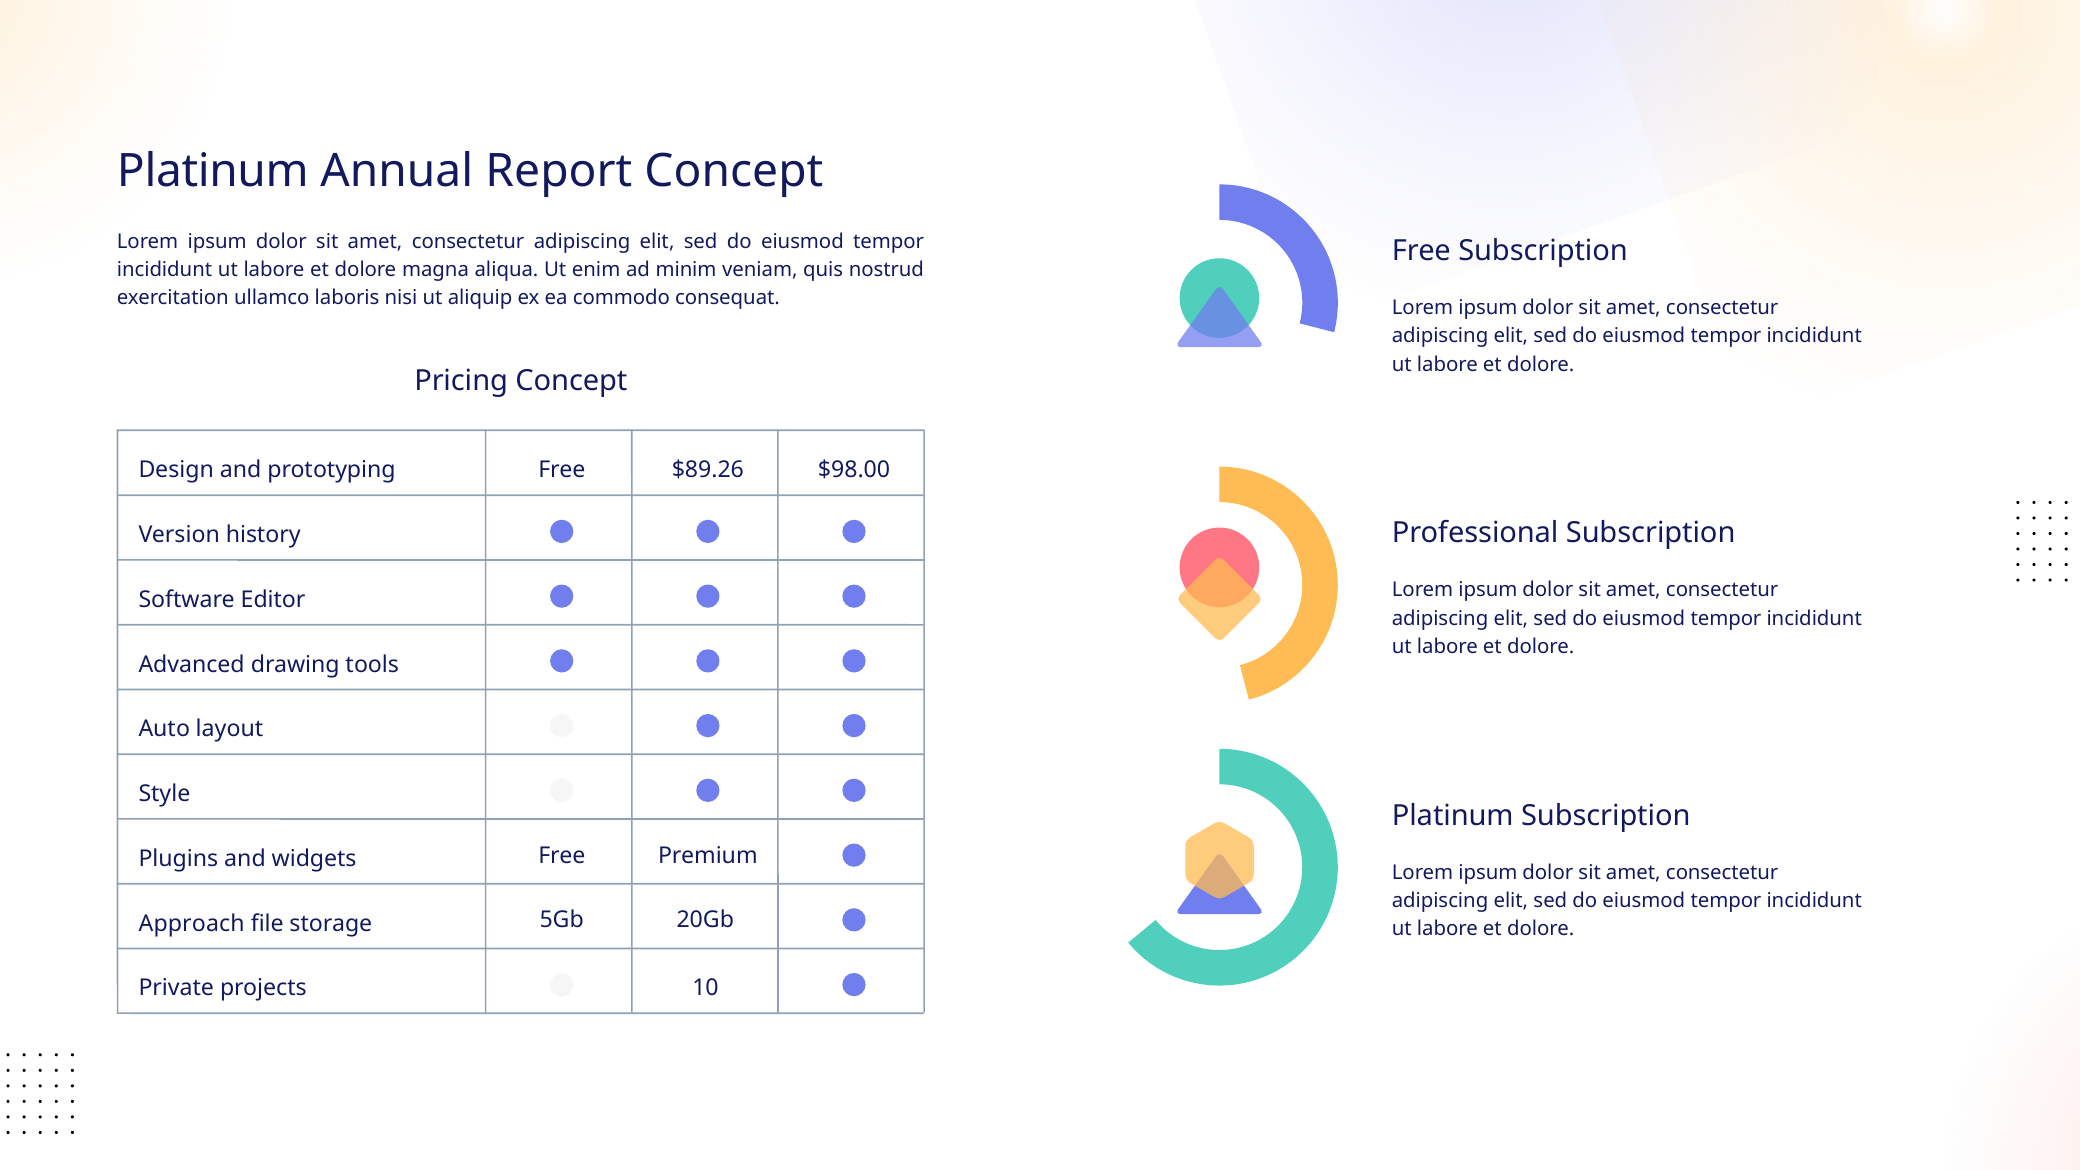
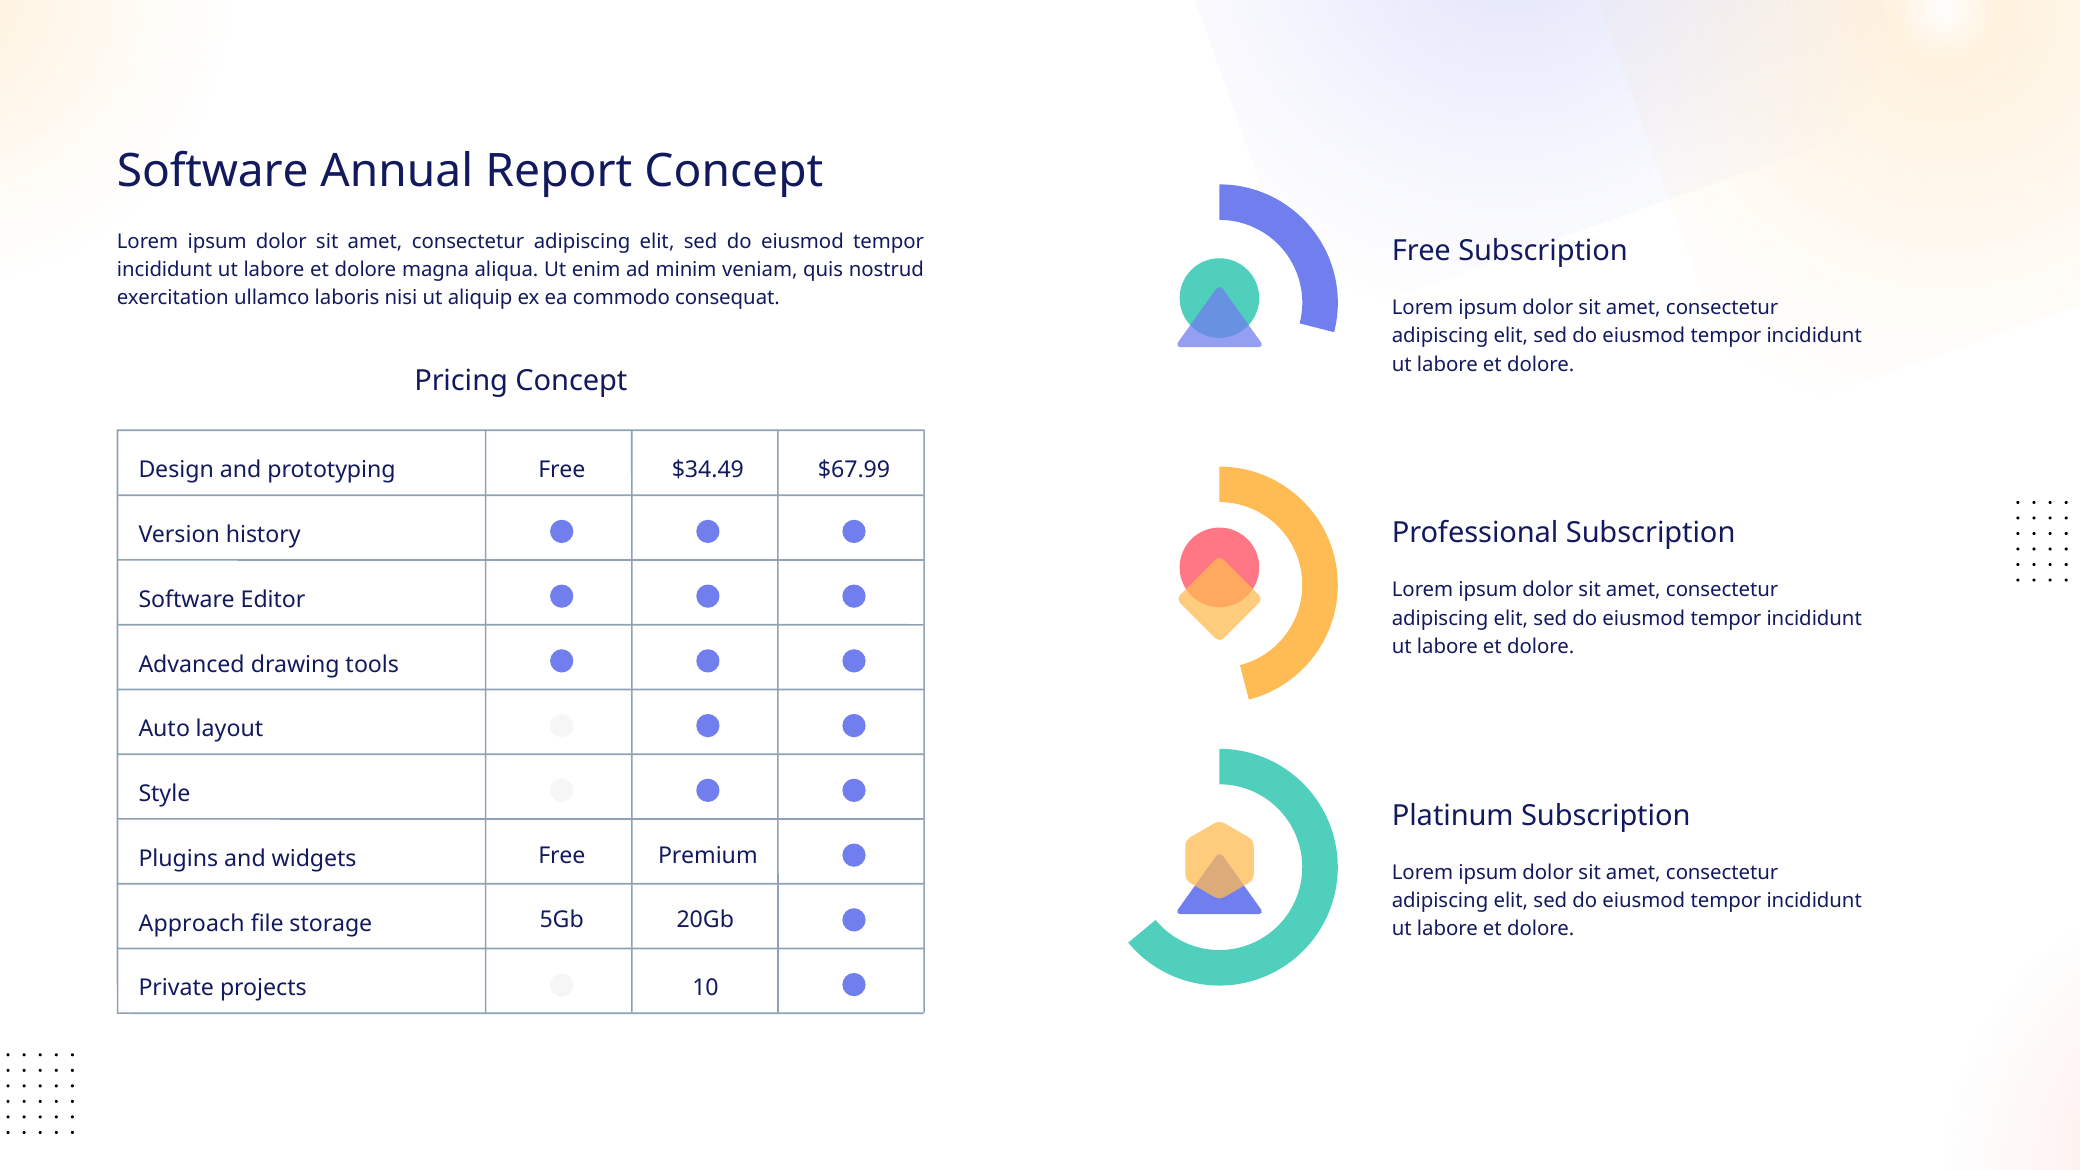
Platinum at (213, 171): Platinum -> Software
$89.26: $89.26 -> $34.49
$98.00: $98.00 -> $67.99
